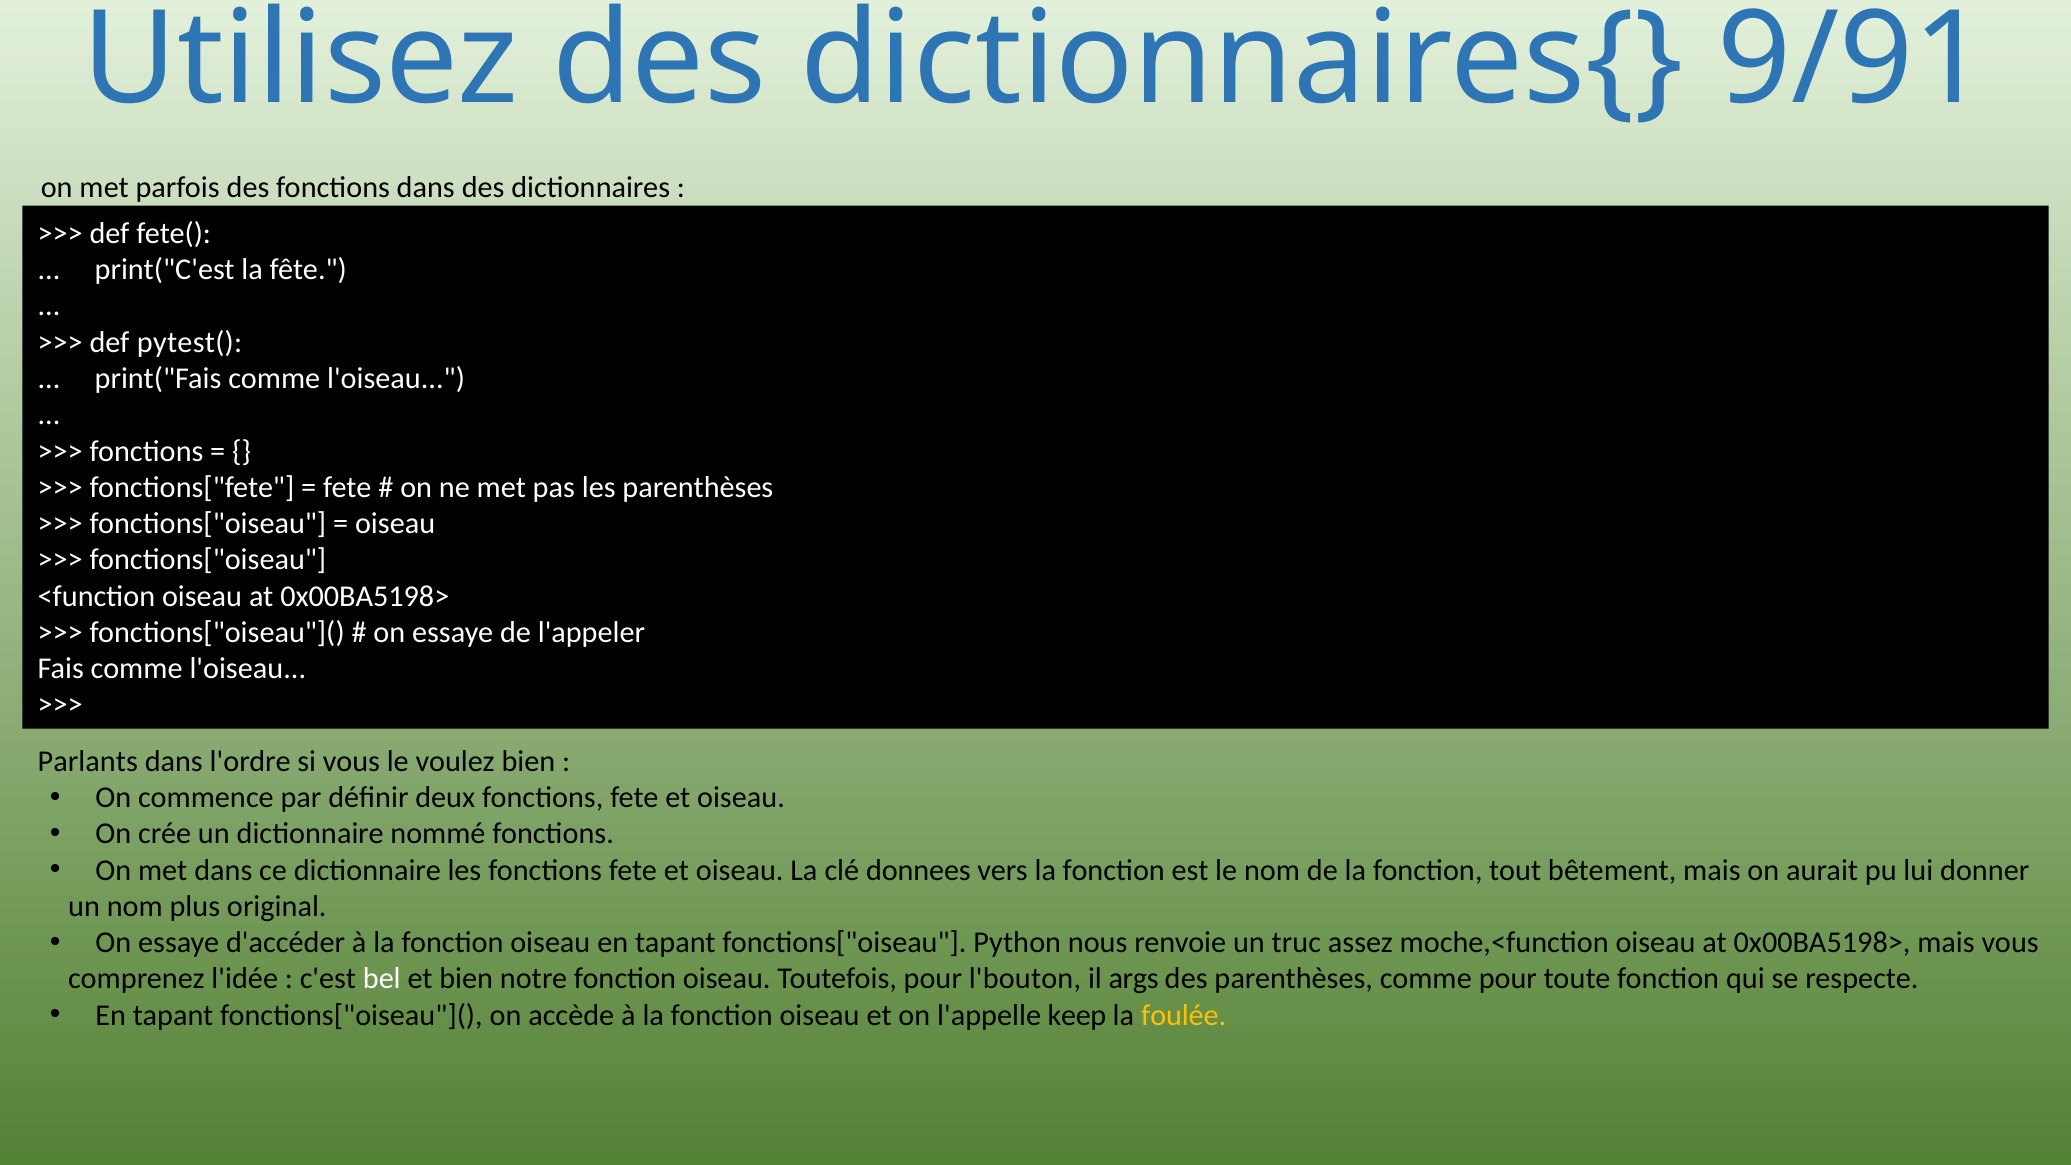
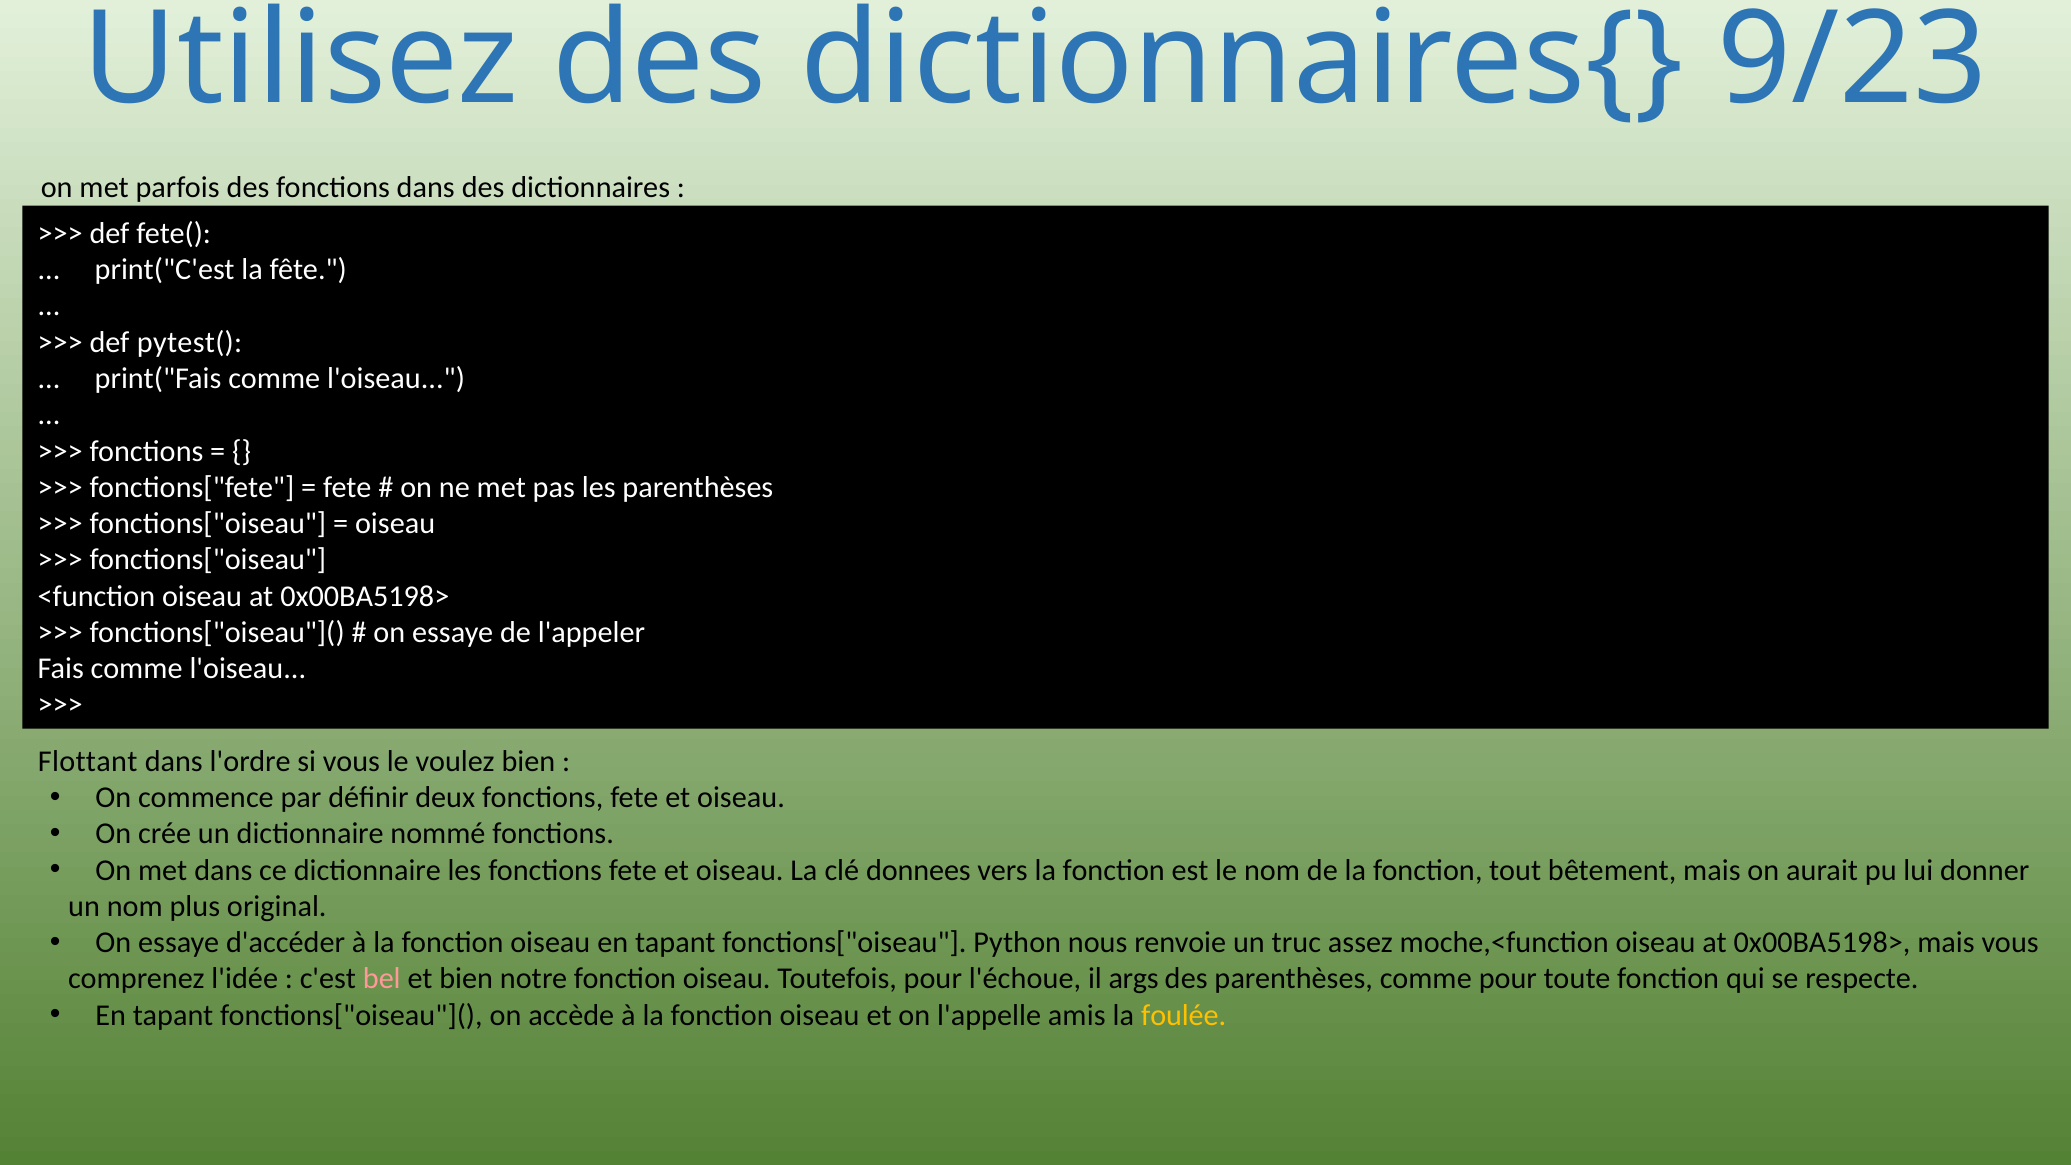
9/91: 9/91 -> 9/23
Parlants: Parlants -> Flottant
bel colour: white -> pink
l'bouton: l'bouton -> l'échoue
keep: keep -> amis
